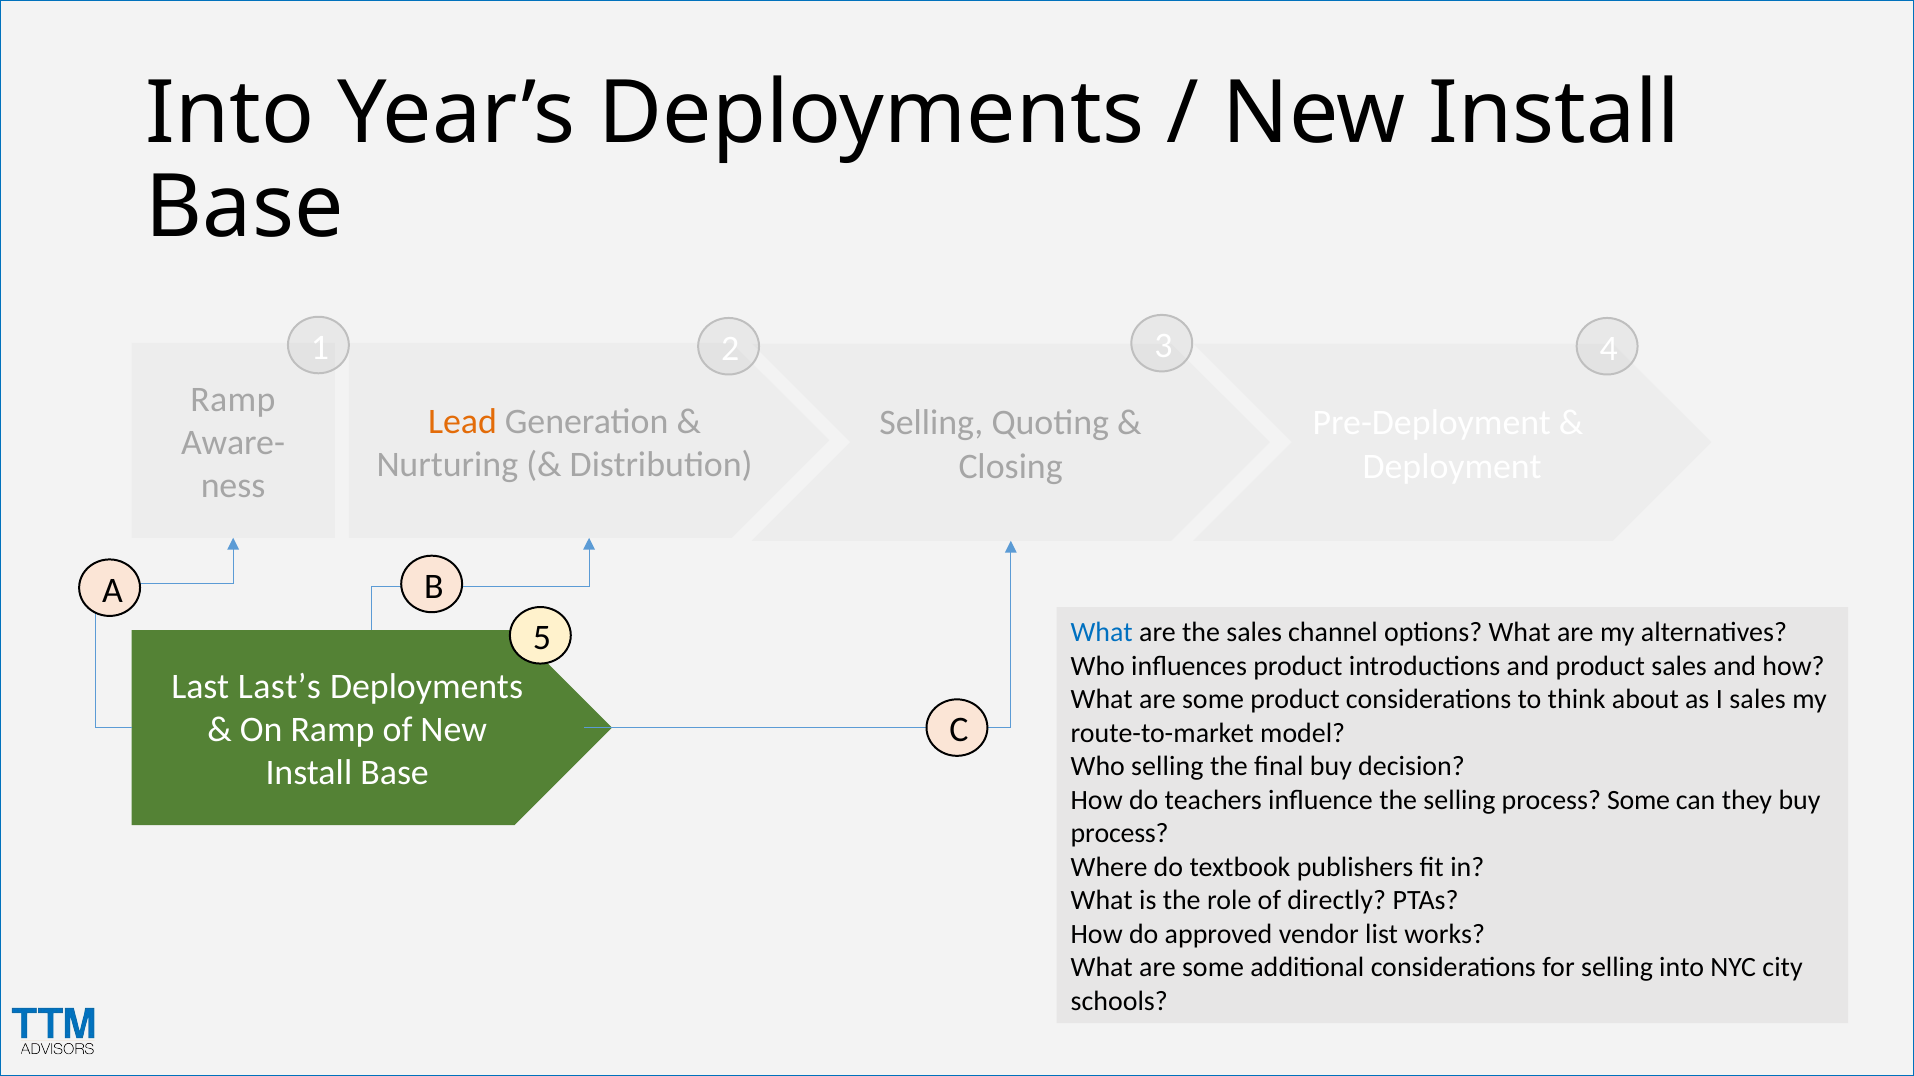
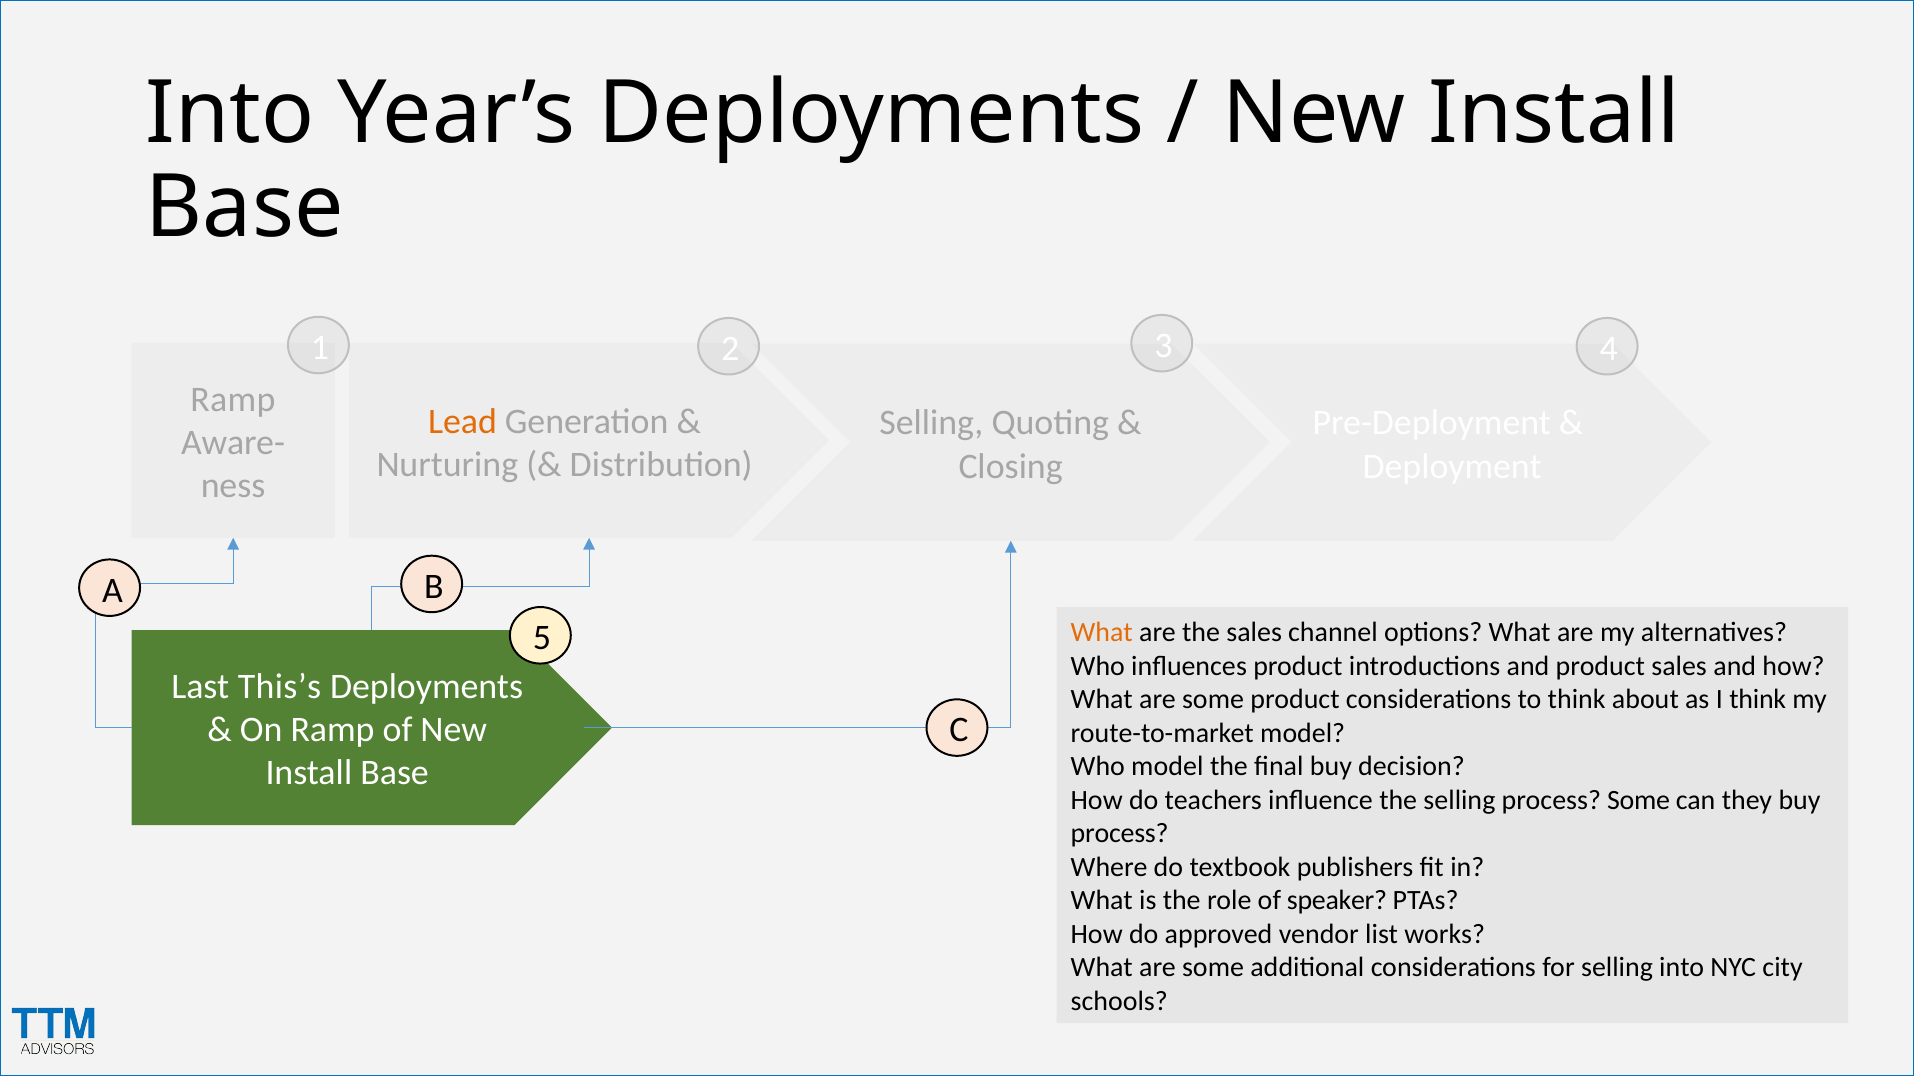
What at (1102, 633) colour: blue -> orange
Last’s: Last’s -> This’s
I sales: sales -> think
Who selling: selling -> model
directly: directly -> speaker
